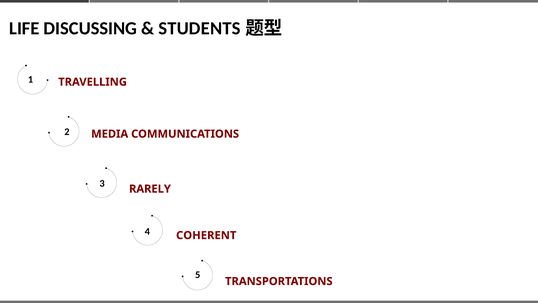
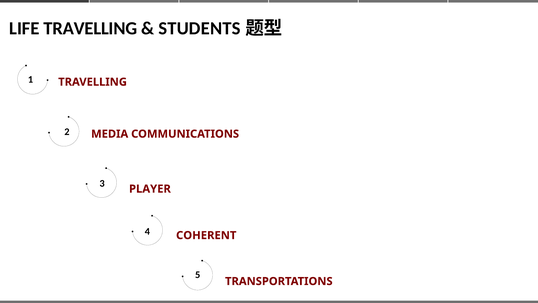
LIFE DISCUSSING: DISCUSSING -> TRAVELLING
RARELY: RARELY -> PLAYER
